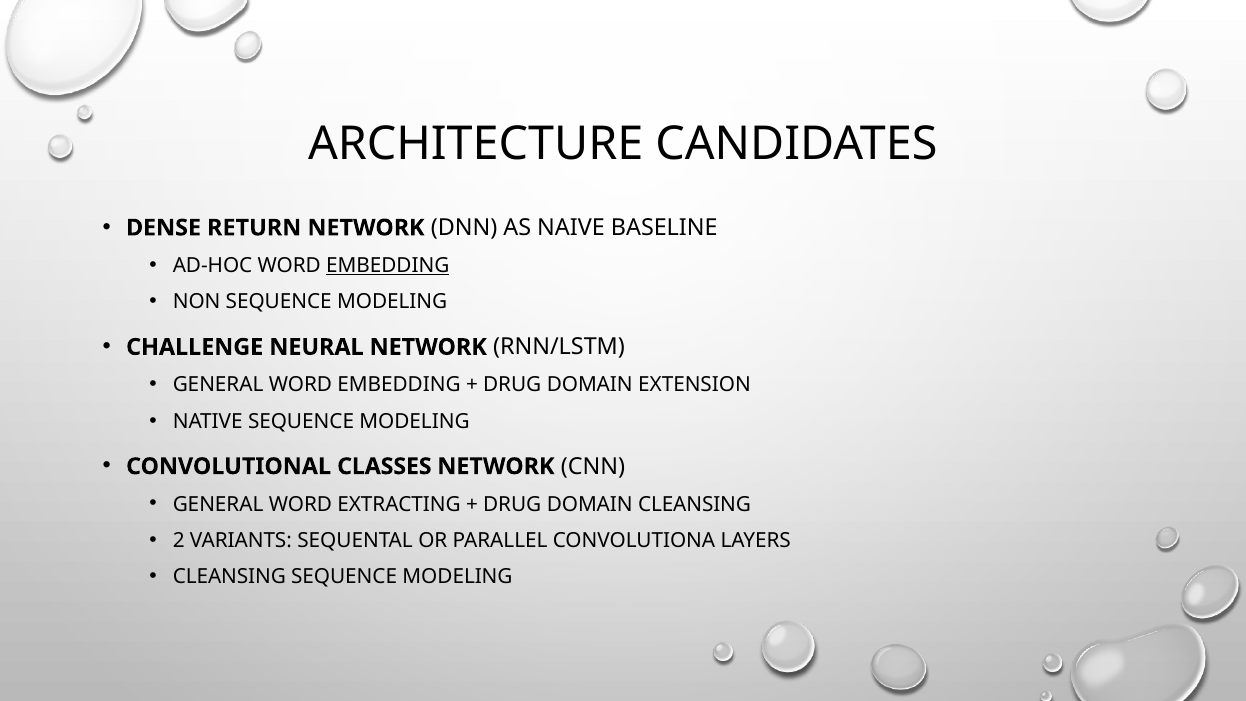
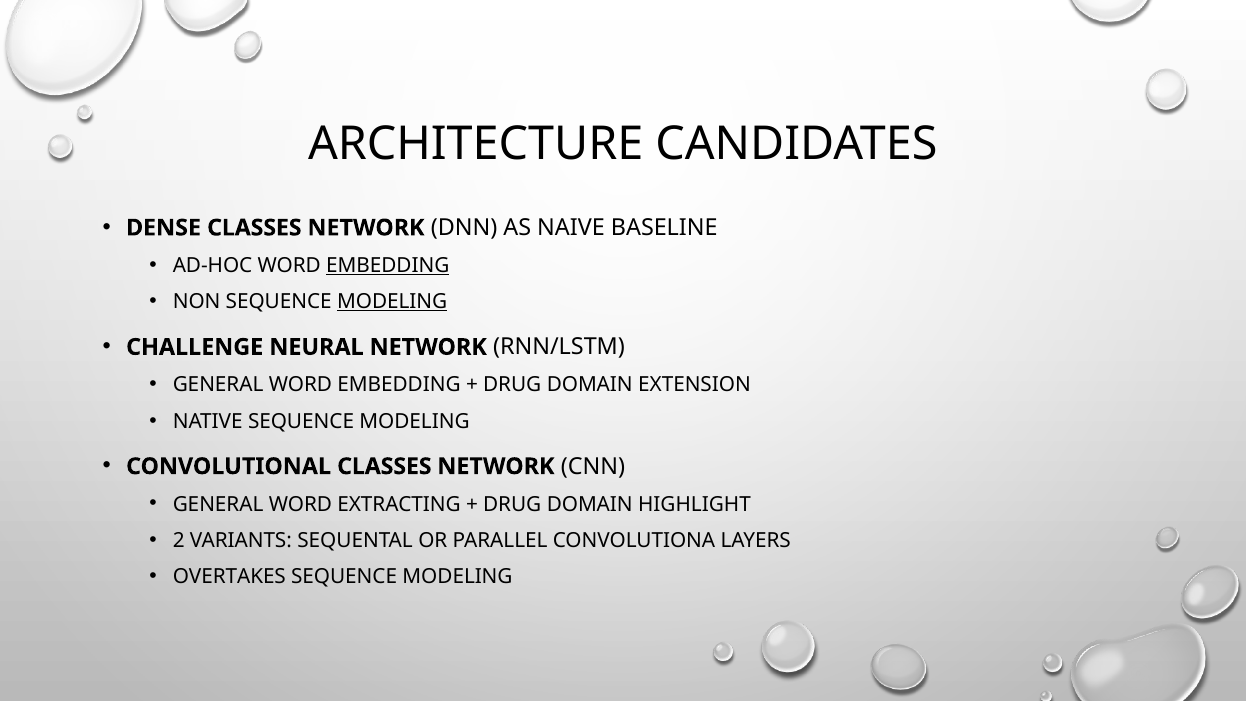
DENSE RETURN: RETURN -> CLASSES
MODELING at (392, 302) underline: none -> present
DOMAIN CLEANSING: CLEANSING -> HIGHLIGHT
CLEANSING at (229, 577): CLEANSING -> OVERTAKES
